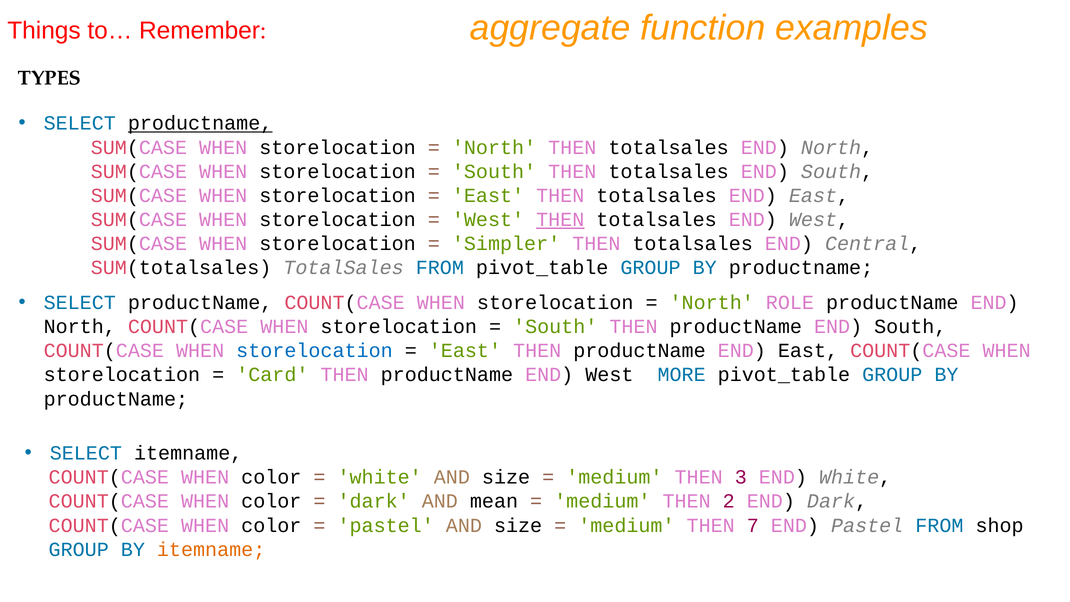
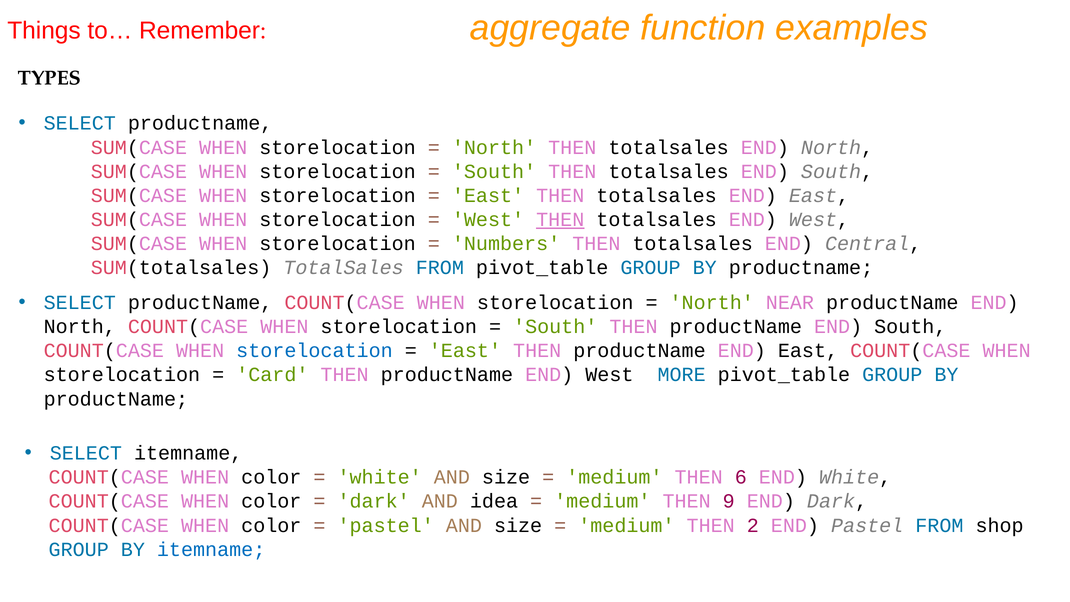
productname at (200, 123) underline: present -> none
Simpler: Simpler -> Numbers
ROLE: ROLE -> NEAR
3: 3 -> 6
mean: mean -> idea
2: 2 -> 9
7: 7 -> 2
itemname at (211, 549) colour: orange -> blue
